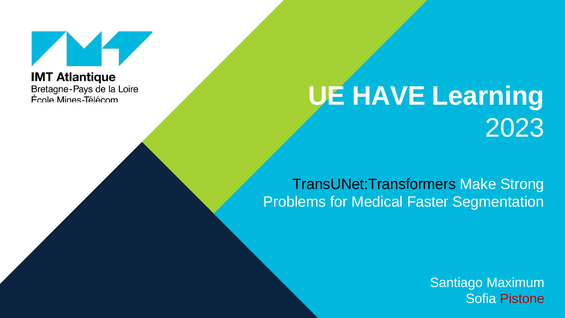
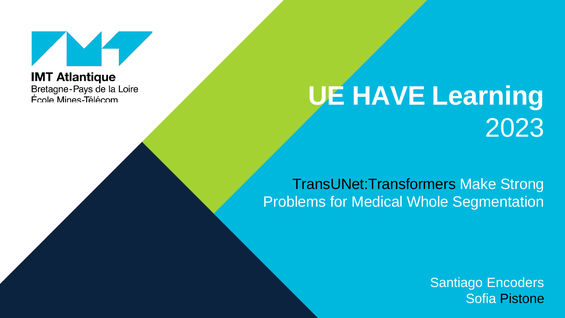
Faster: Faster -> Whole
Maximum: Maximum -> Encoders
Pistone colour: red -> black
